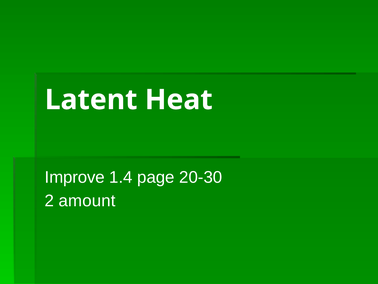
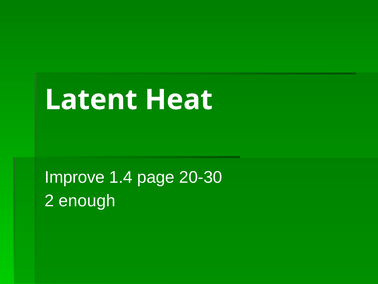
amount: amount -> enough
